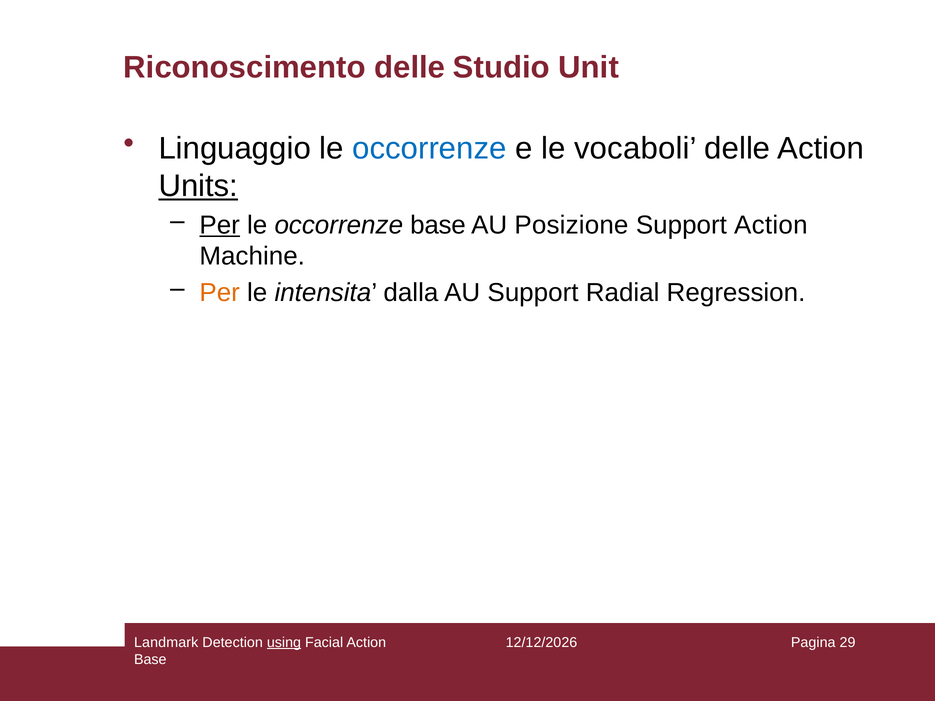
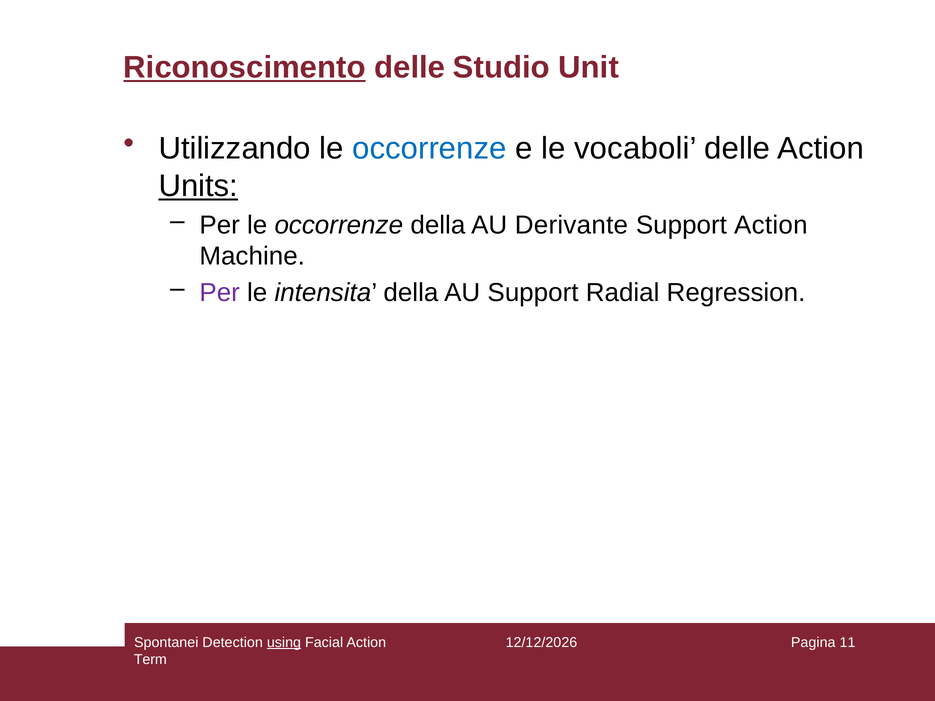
Riconoscimento underline: none -> present
Linguaggio: Linguaggio -> Utilizzando
Per at (220, 225) underline: present -> none
occorrenze base: base -> della
Posizione: Posizione -> Derivante
Per at (220, 293) colour: orange -> purple
intensita dalla: dalla -> della
Landmark: Landmark -> Spontanei
29: 29 -> 11
Base at (150, 660): Base -> Term
